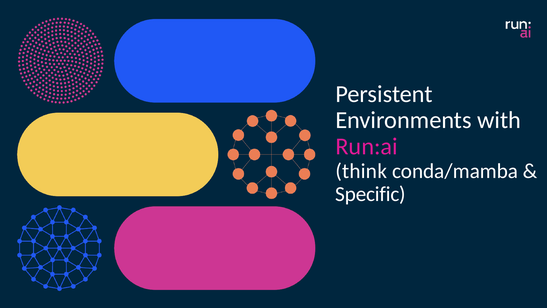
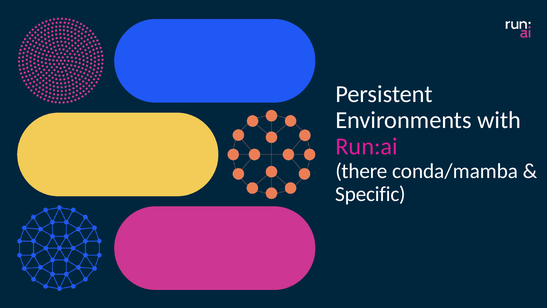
think: think -> there
